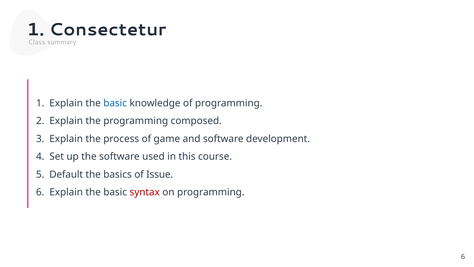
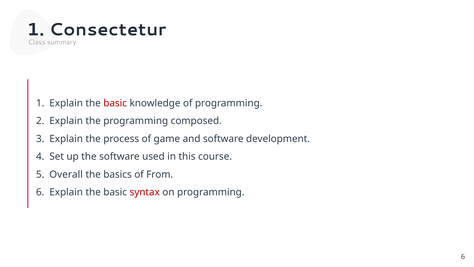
basic at (115, 103) colour: blue -> red
Default: Default -> Overall
Issue: Issue -> From
